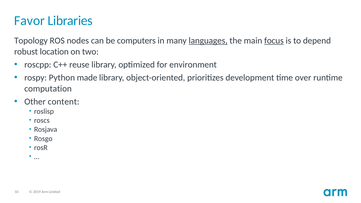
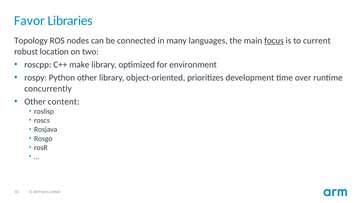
computers: computers -> connected
languages underline: present -> none
depend: depend -> current
reuse: reuse -> make
Python made: made -> other
computation: computation -> concurrently
